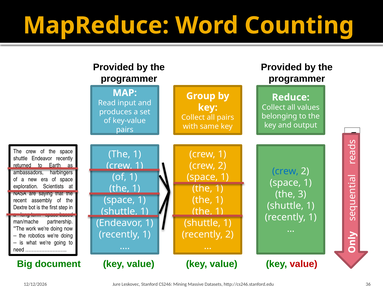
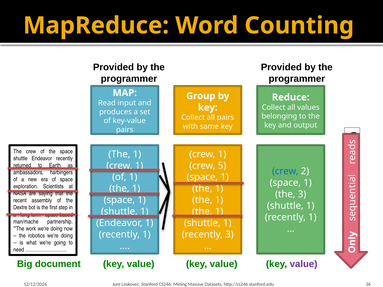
2 at (222, 166): 2 -> 5
recently 2: 2 -> 3
value at (304, 264) colour: red -> purple
